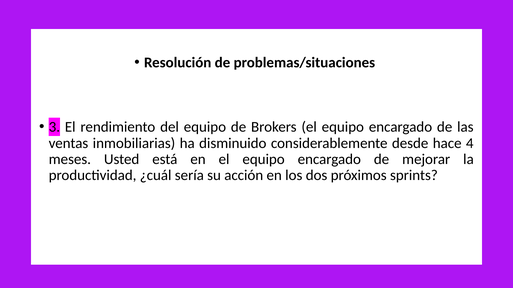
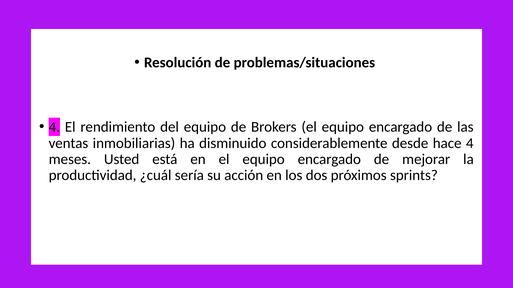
3 at (54, 127): 3 -> 4
